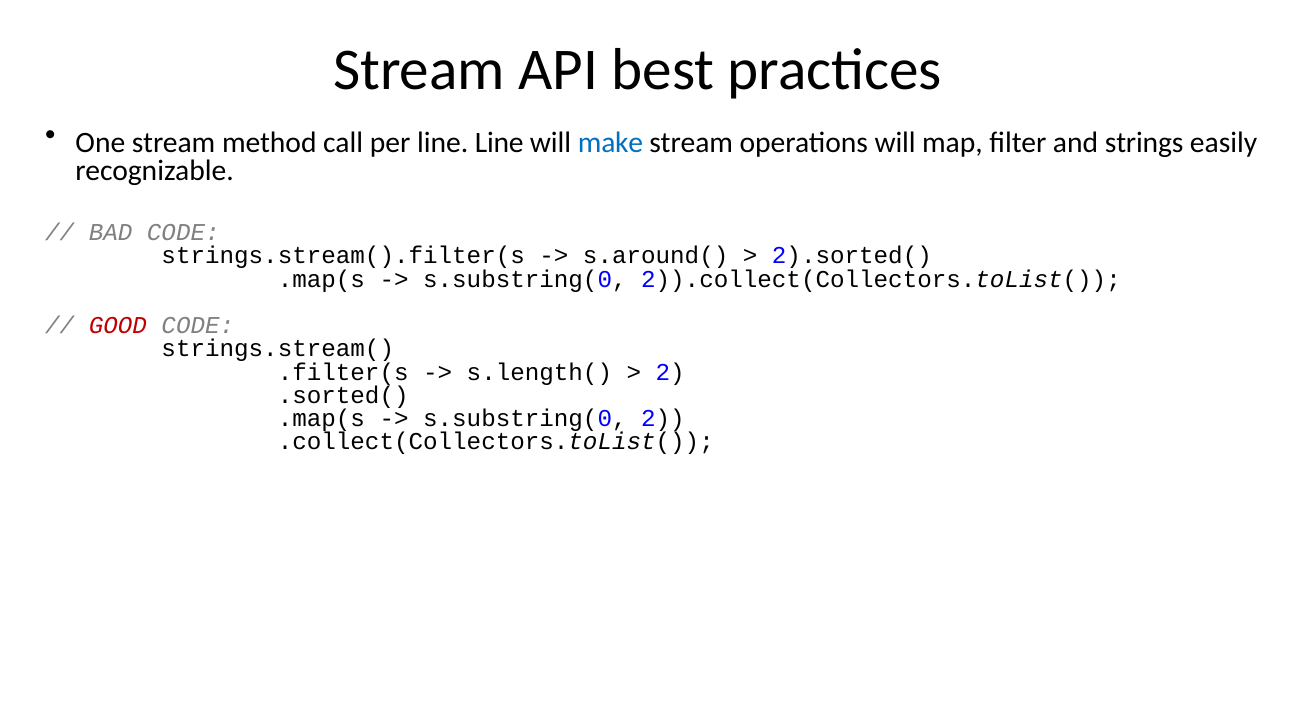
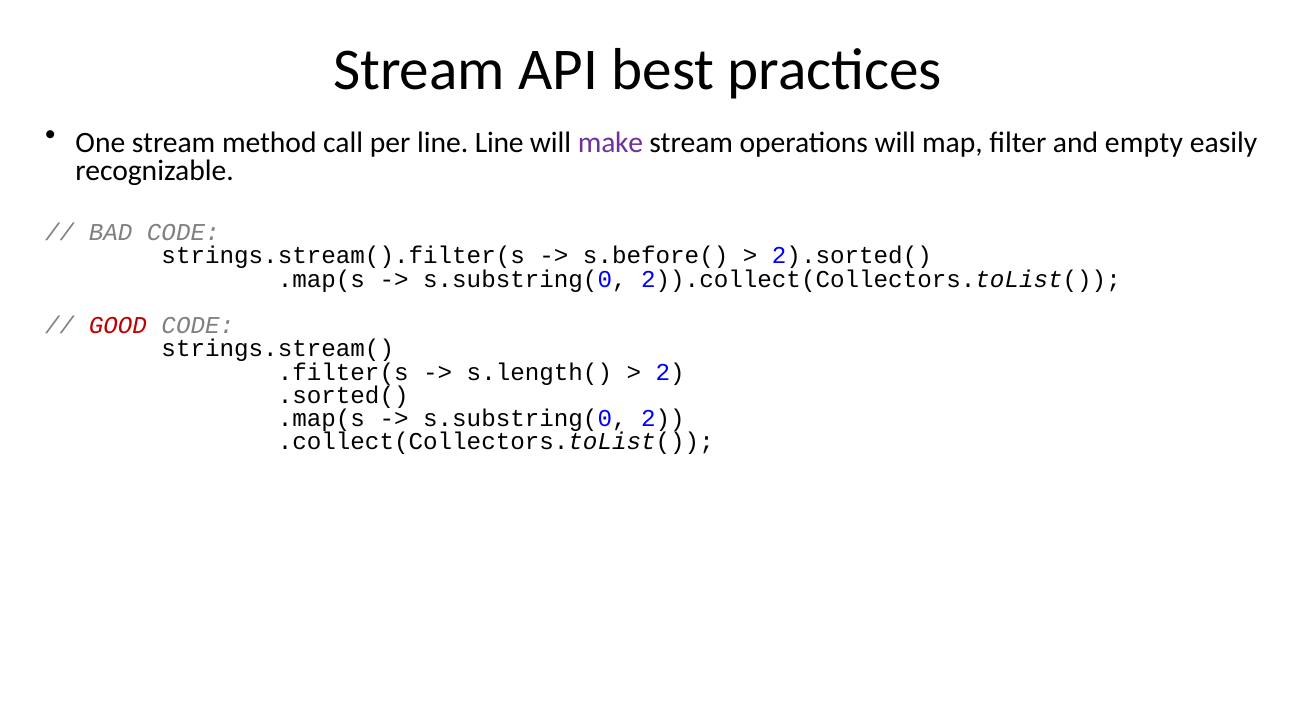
make colour: blue -> purple
strings: strings -> empty
s.around(: s.around( -> s.before(
